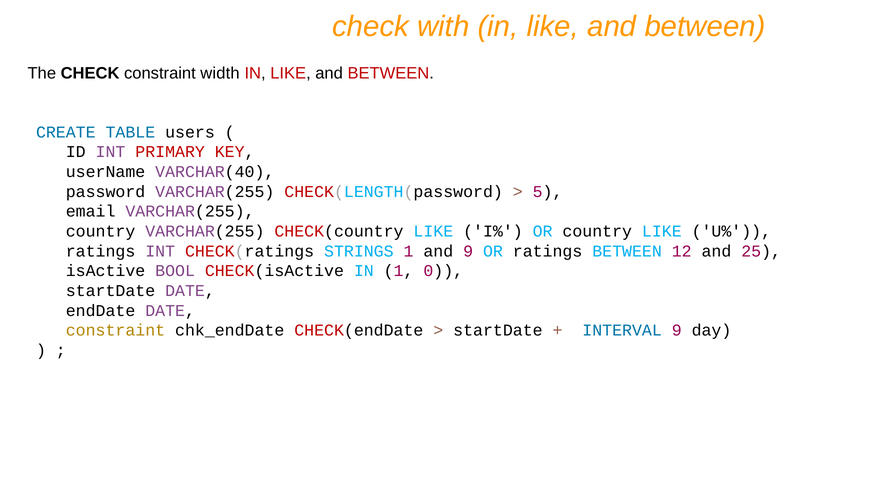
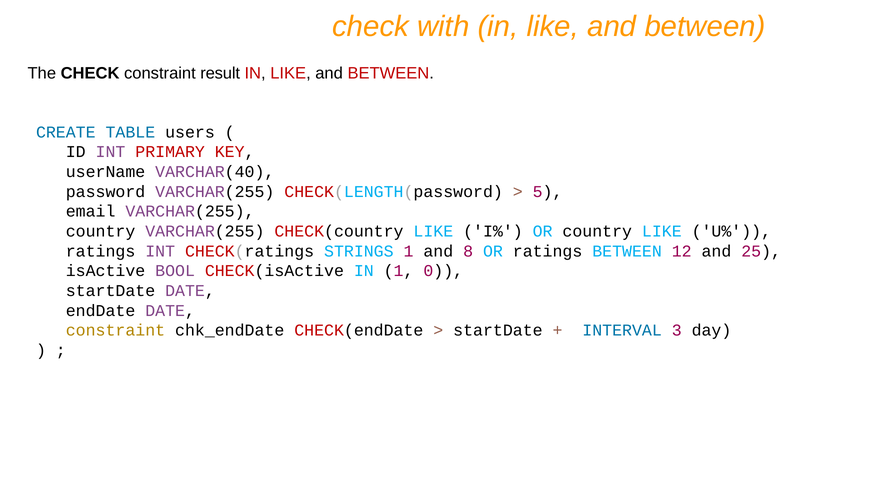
width: width -> result
and 9: 9 -> 8
INTERVAL 9: 9 -> 3
